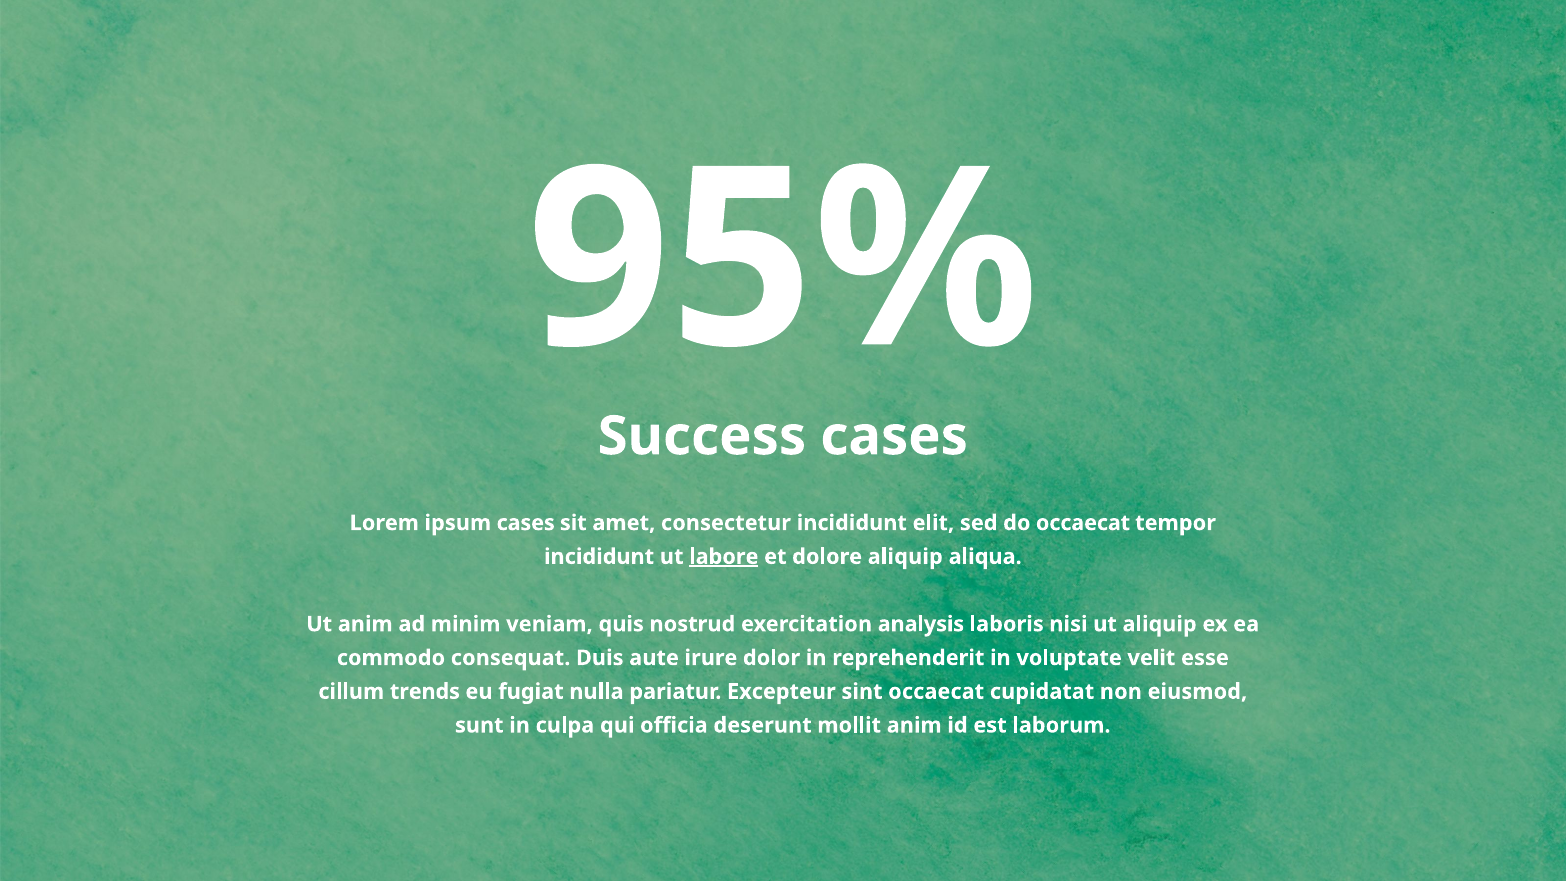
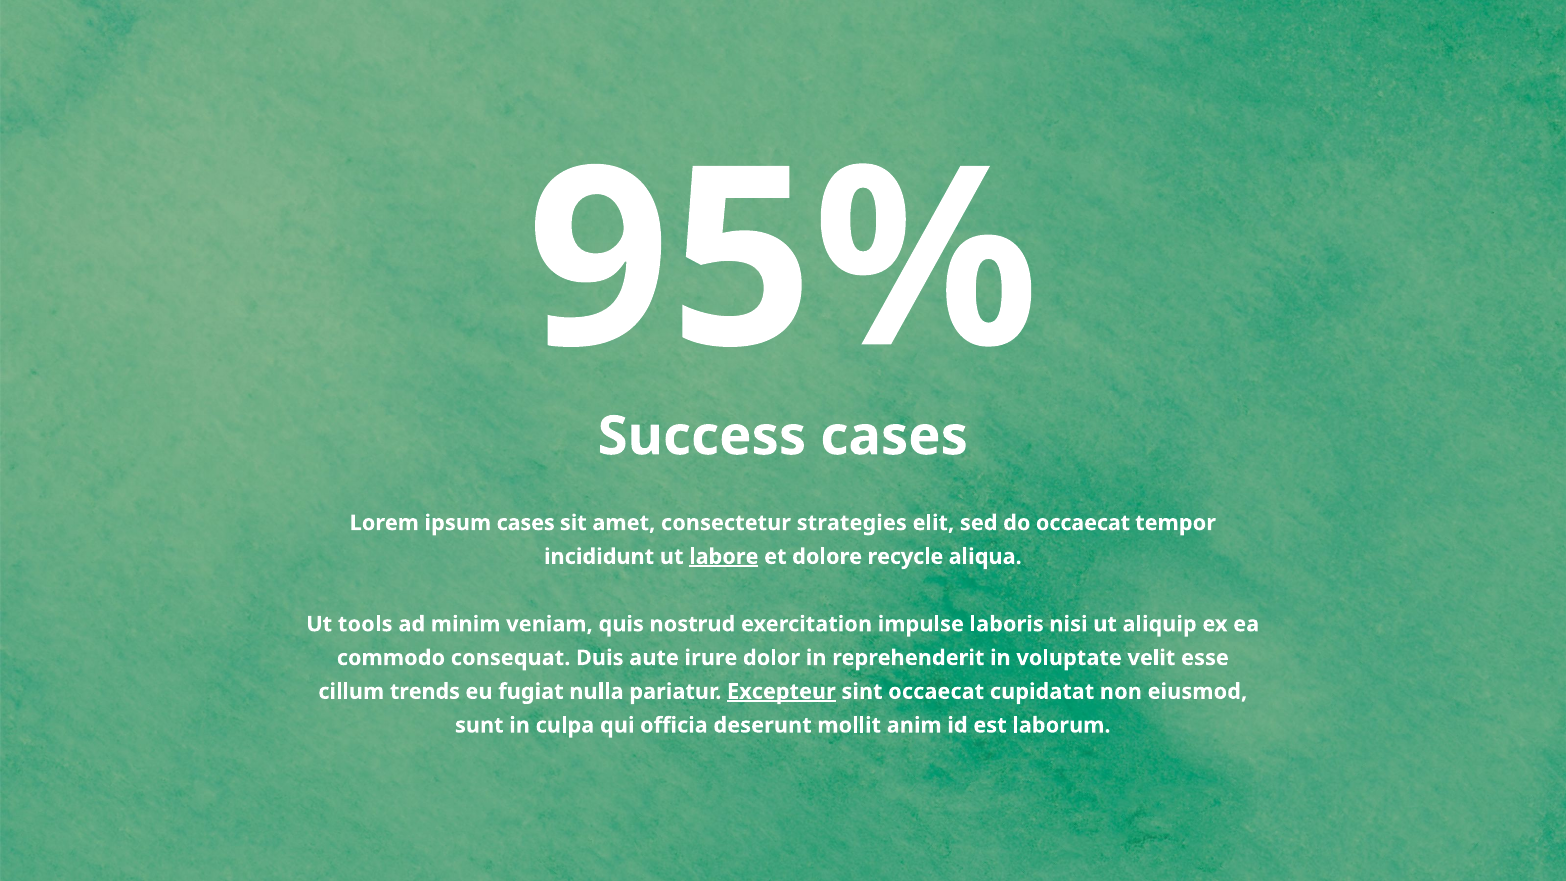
consectetur incididunt: incididunt -> strategies
dolore aliquip: aliquip -> recycle
Ut anim: anim -> tools
analysis: analysis -> impulse
Excepteur underline: none -> present
